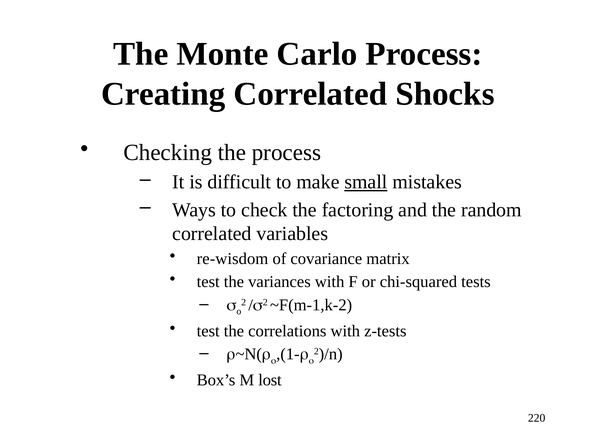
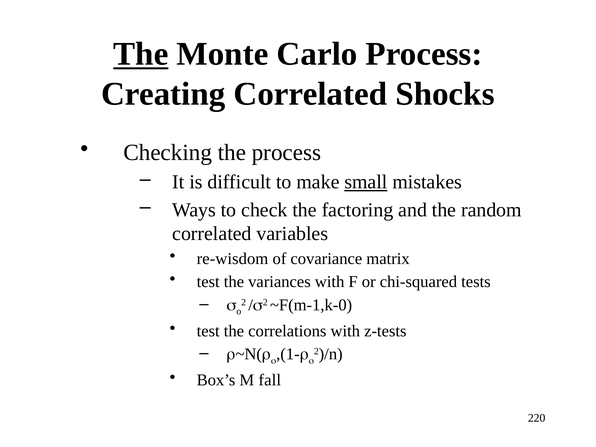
The at (141, 54) underline: none -> present
~F(m-1,k-2: ~F(m-1,k-2 -> ~F(m-1,k-0
lost: lost -> fall
